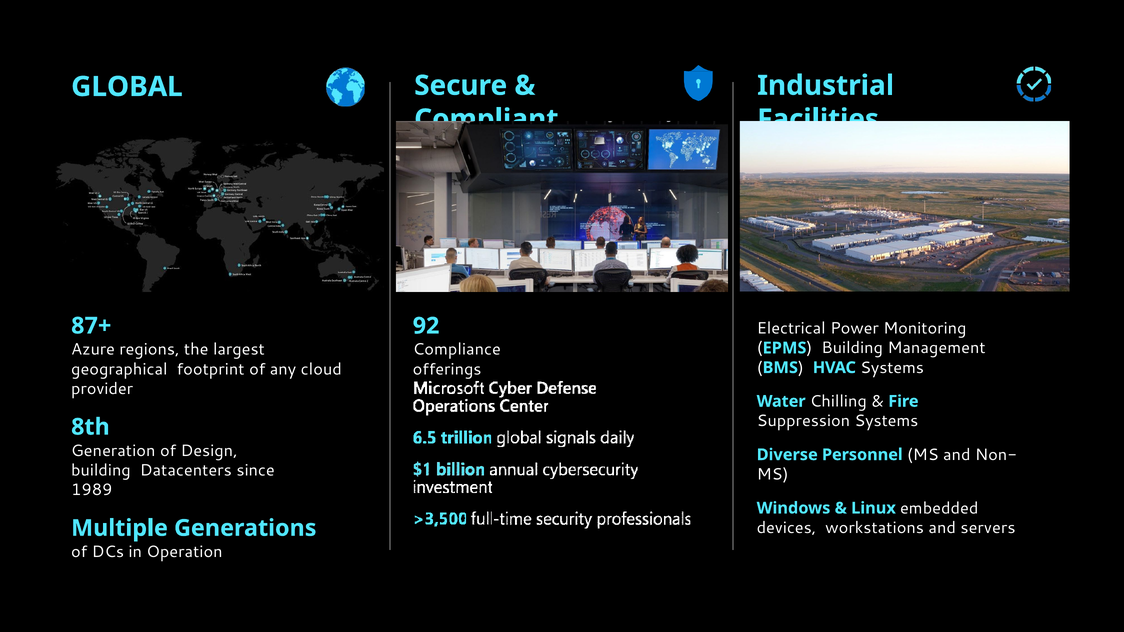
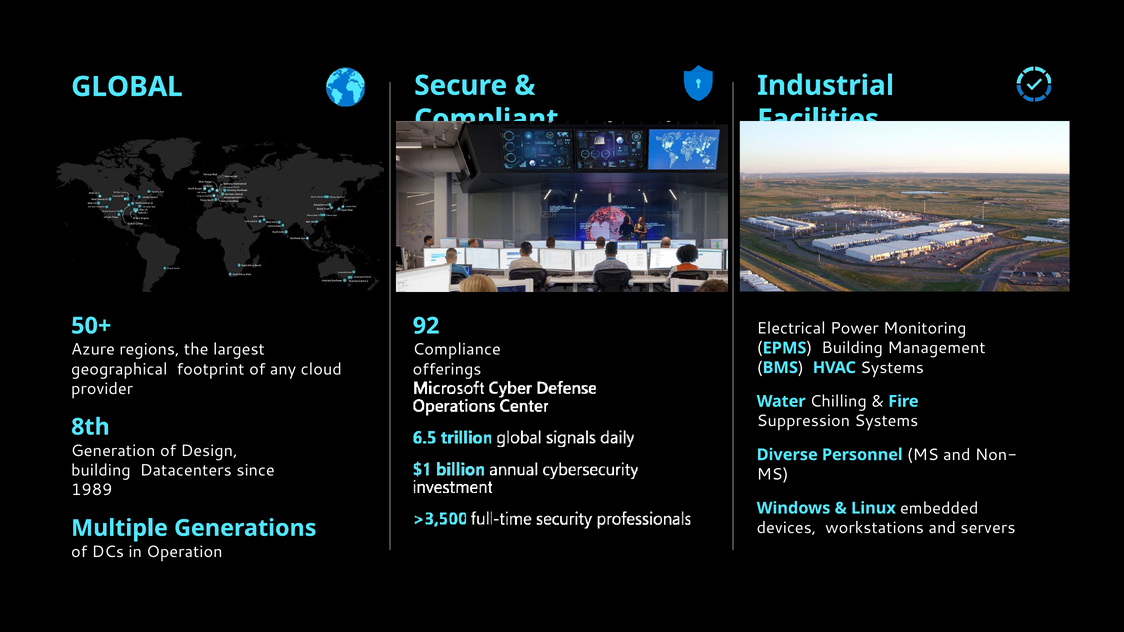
87+: 87+ -> 50+
